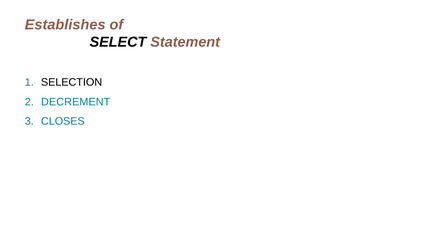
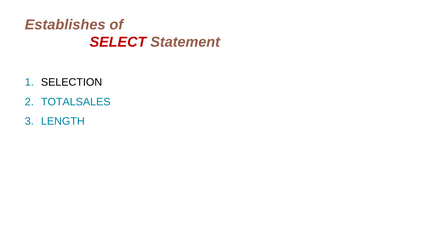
SELECT colour: black -> red
DECREMENT: DECREMENT -> TOTALSALES
CLOSES: CLOSES -> LENGTH
